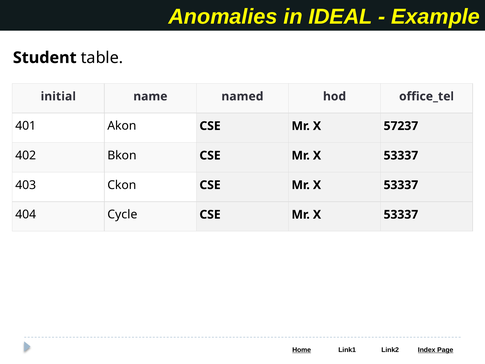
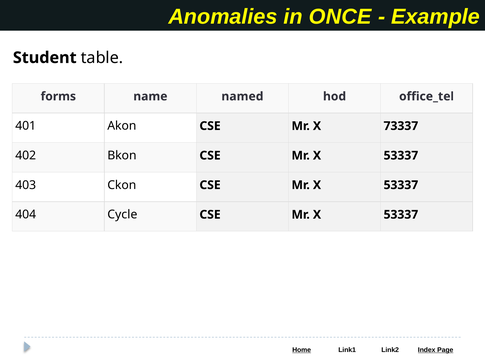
IDEAL: IDEAL -> ONCE
initial: initial -> forms
57237: 57237 -> 73337
